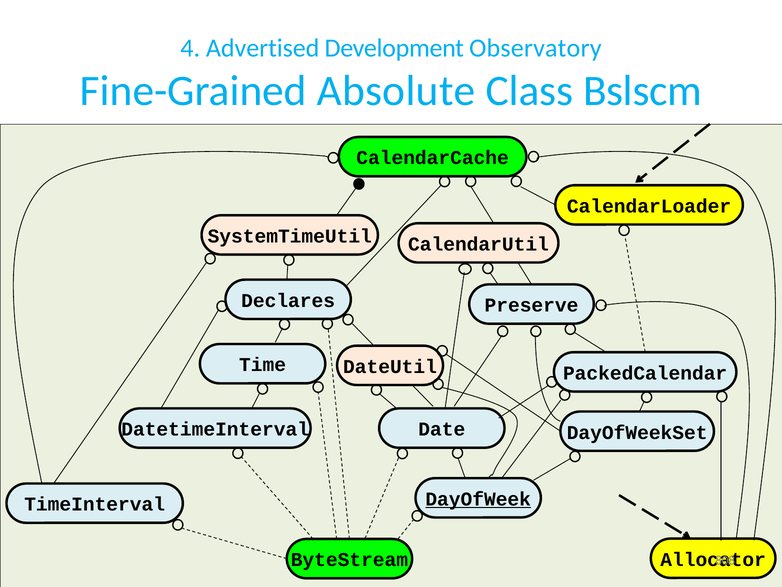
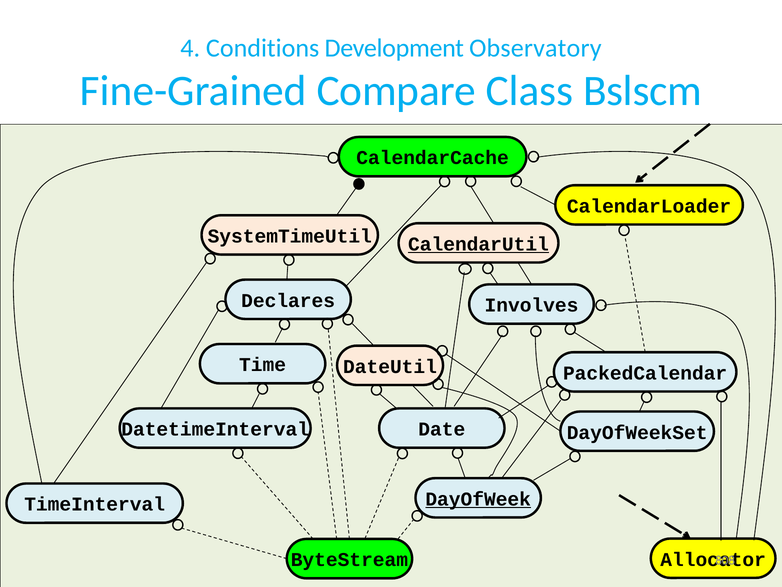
Advertised: Advertised -> Conditions
Absolute: Absolute -> Compare
CalendarUtil underline: none -> present
Preserve: Preserve -> Involves
